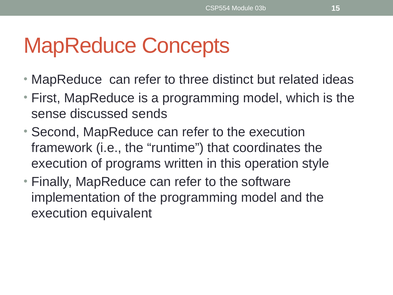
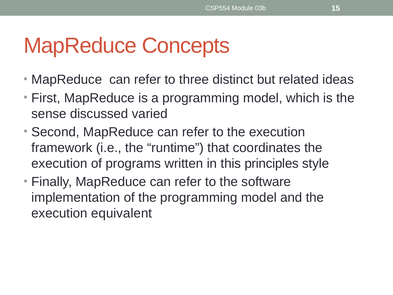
sends: sends -> varied
operation: operation -> principles
